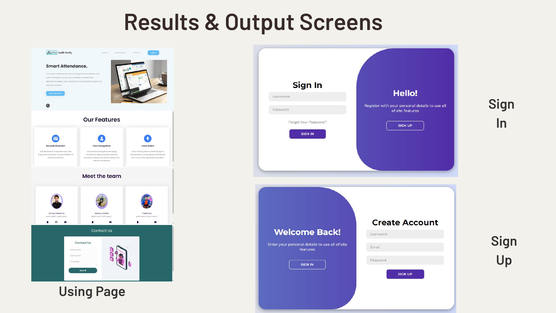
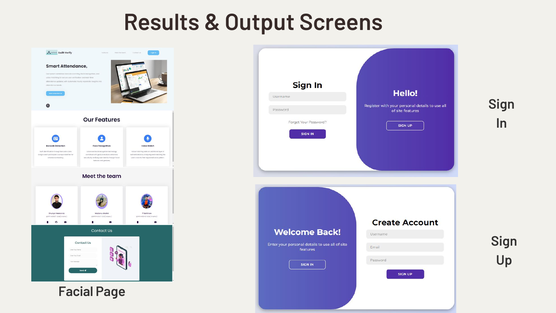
Using: Using -> Facial
